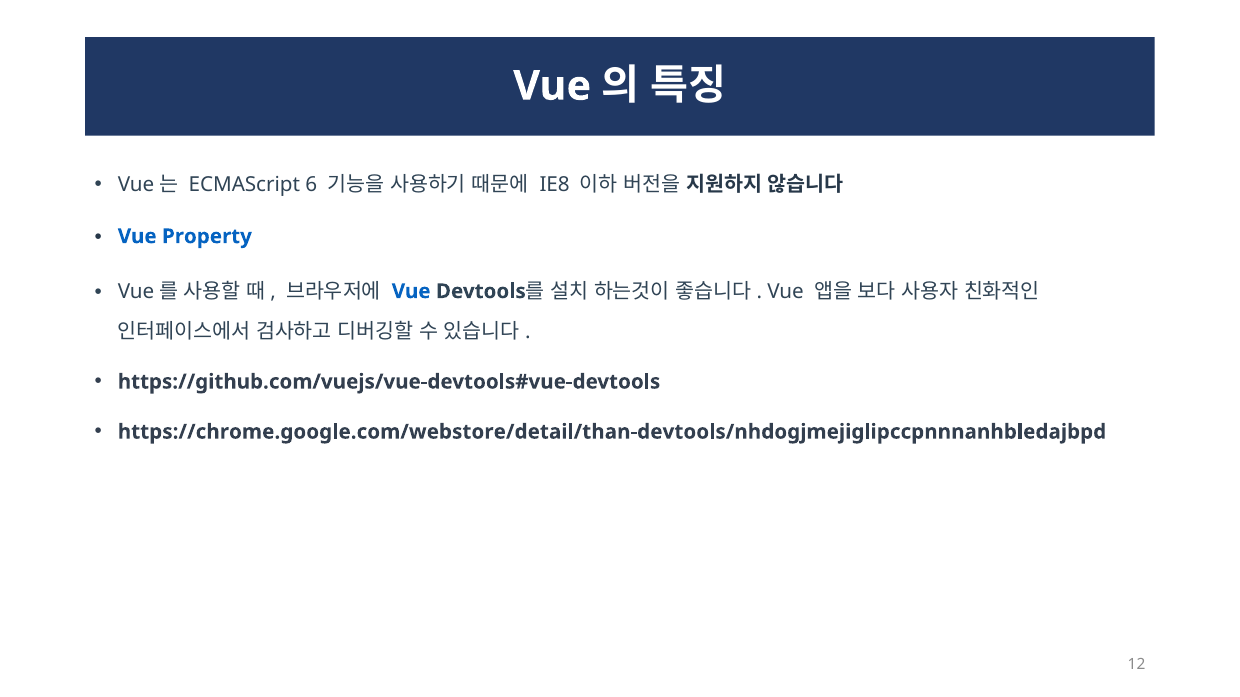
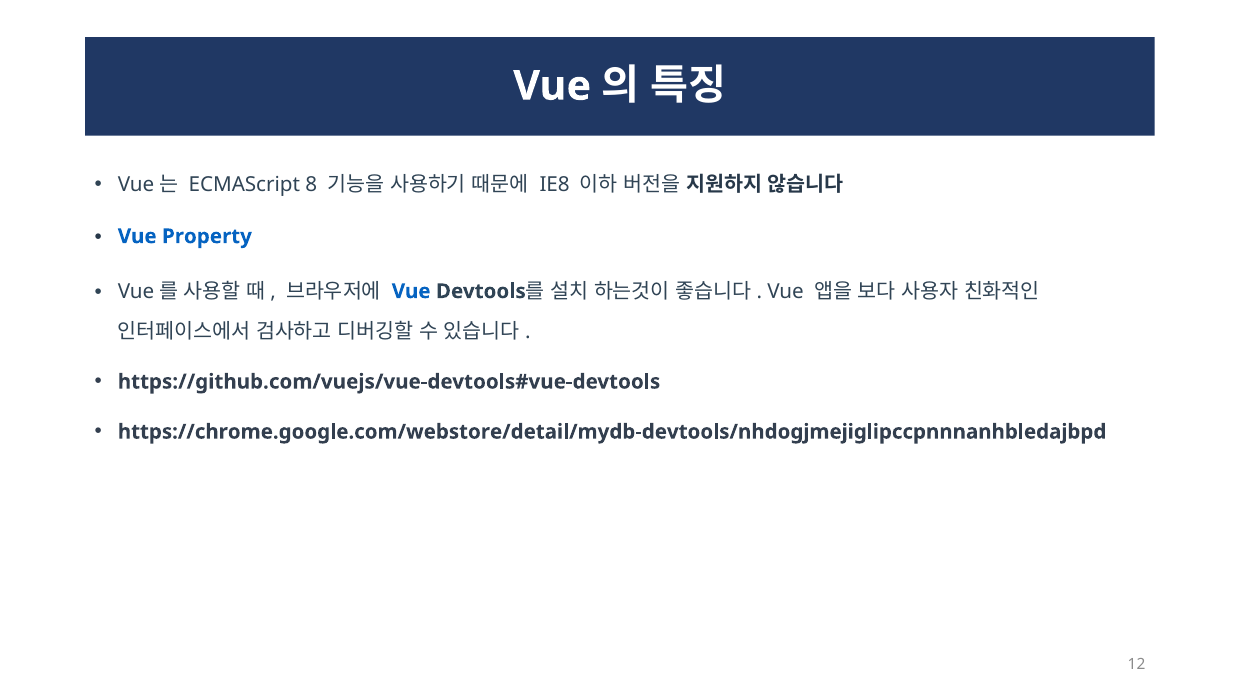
6: 6 -> 8
https://chrome.google.com/webstore/detail/than-devtools/nhdogjmejiglipccpnnnanhbledajbpd: https://chrome.google.com/webstore/detail/than-devtools/nhdogjmejiglipccpnnnanhbledajbpd -> https://chrome.google.com/webstore/detail/mydb-devtools/nhdogjmejiglipccpnnnanhbledajbpd
